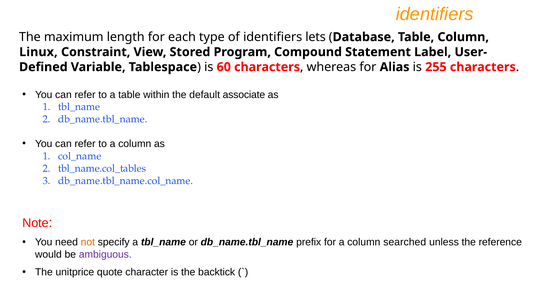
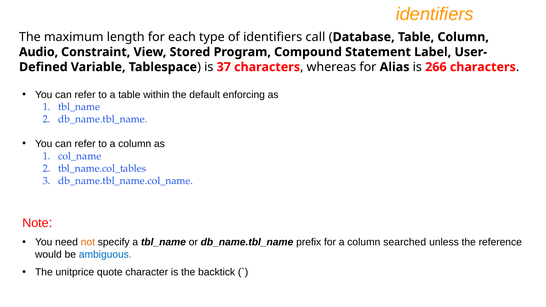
lets: lets -> call
Linux: Linux -> Audio
60: 60 -> 37
255: 255 -> 266
associate: associate -> enforcing
ambiguous colour: purple -> blue
